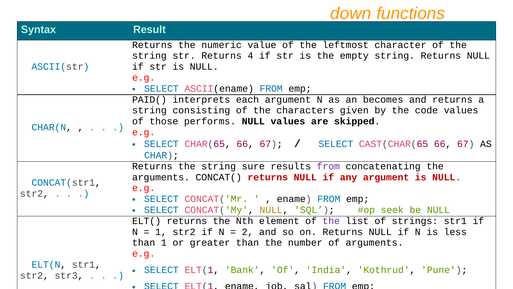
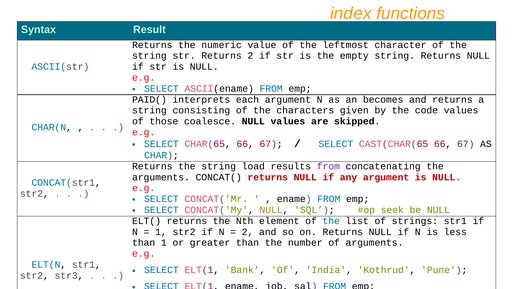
down: down -> index
Returns 4: 4 -> 2
performs: performs -> coalesce
sure: sure -> load
the at (331, 221) colour: purple -> blue
